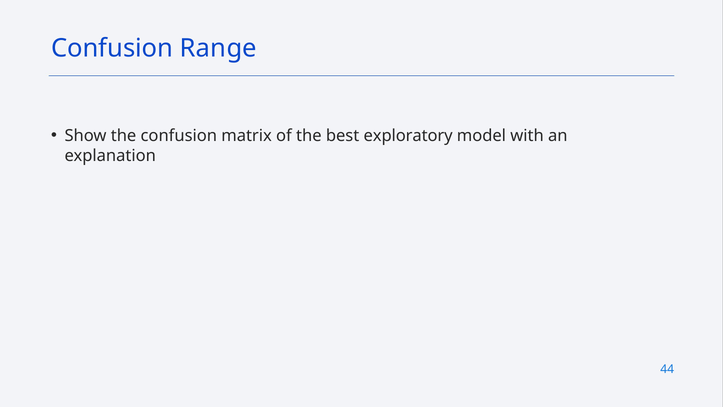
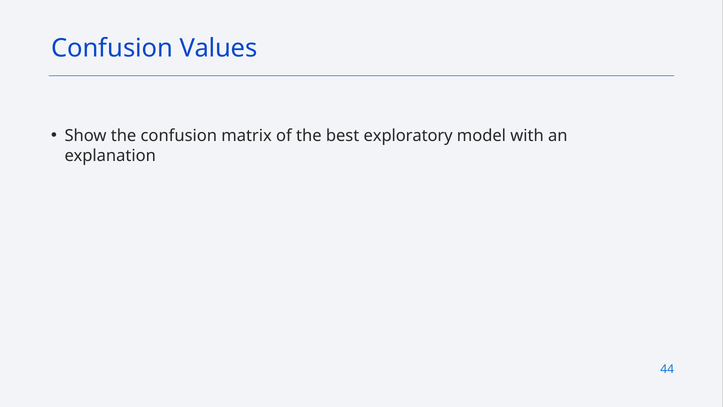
Range: Range -> Values
